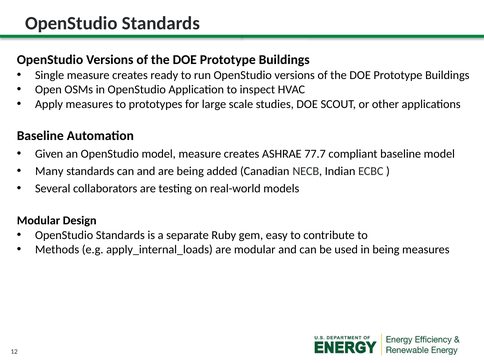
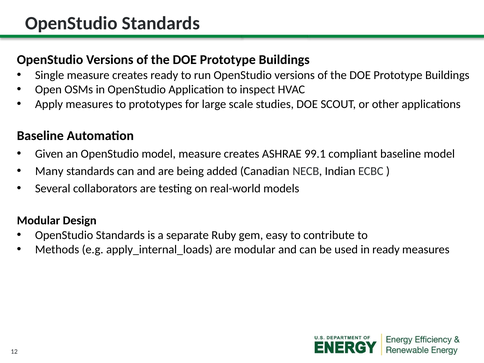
77.7: 77.7 -> 99.1
in being: being -> ready
